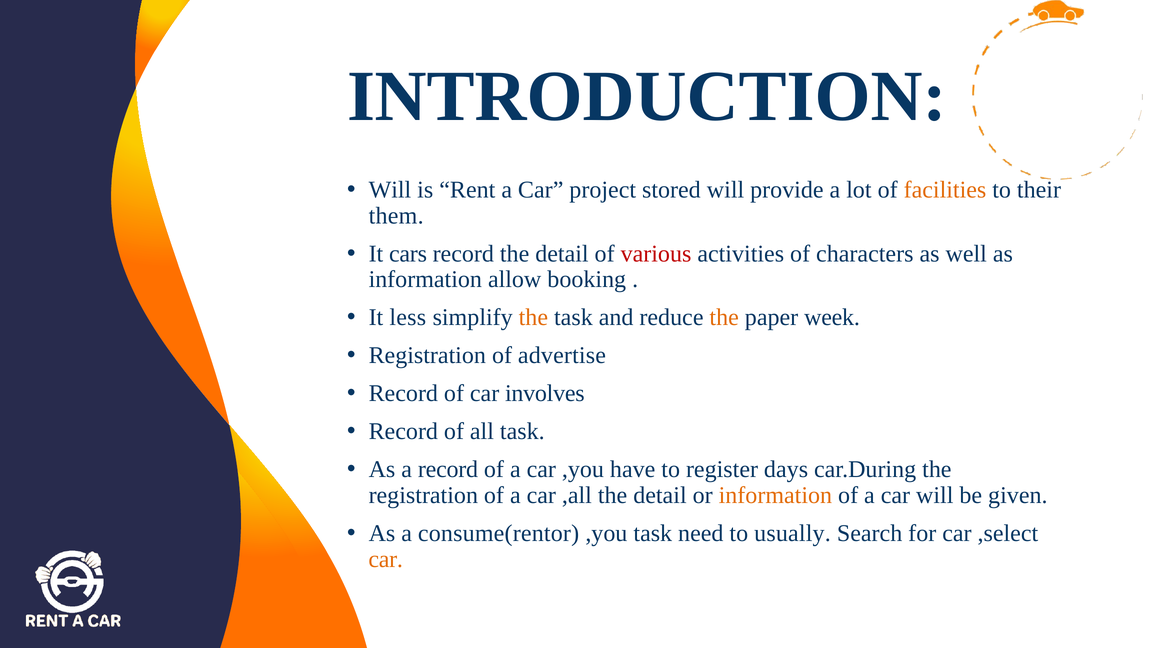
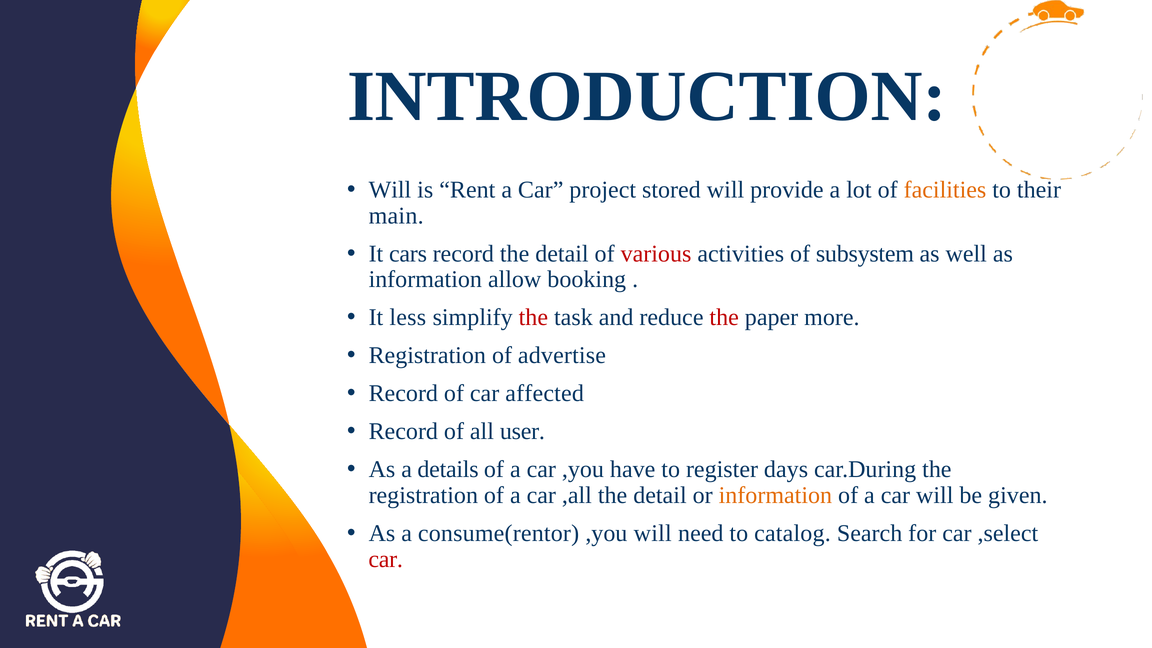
them: them -> main
characters: characters -> subsystem
the at (533, 318) colour: orange -> red
the at (724, 318) colour: orange -> red
week: week -> more
involves: involves -> affected
all task: task -> user
a record: record -> details
,you task: task -> will
usually: usually -> catalog
car at (386, 559) colour: orange -> red
